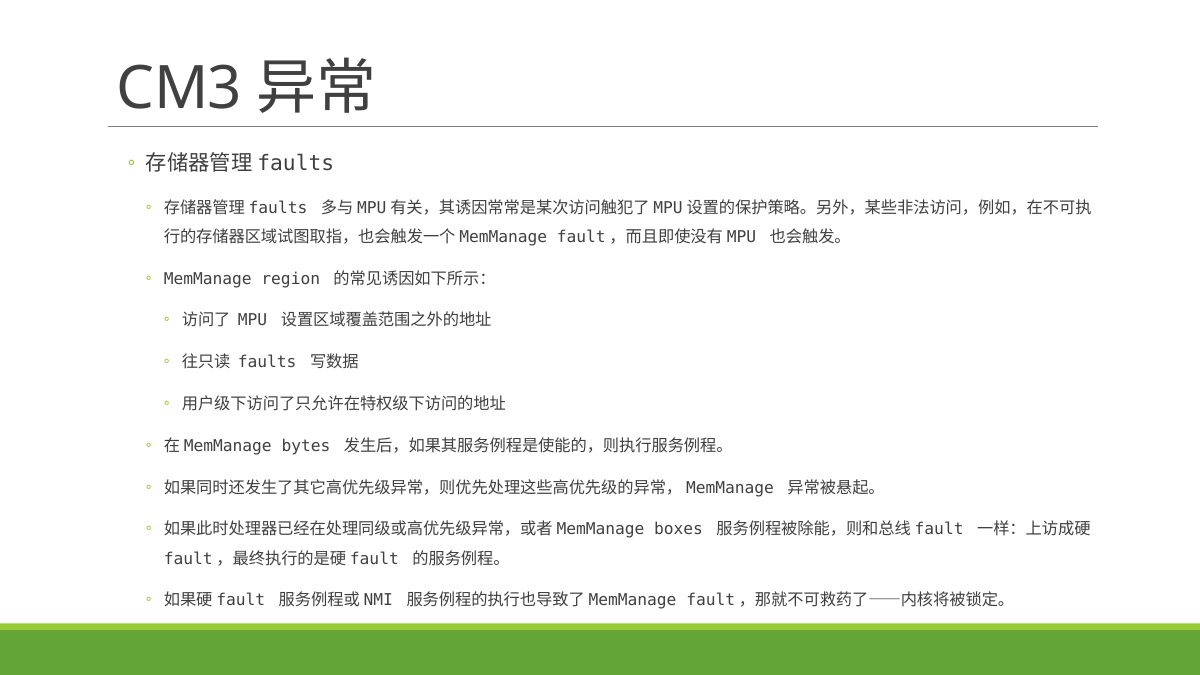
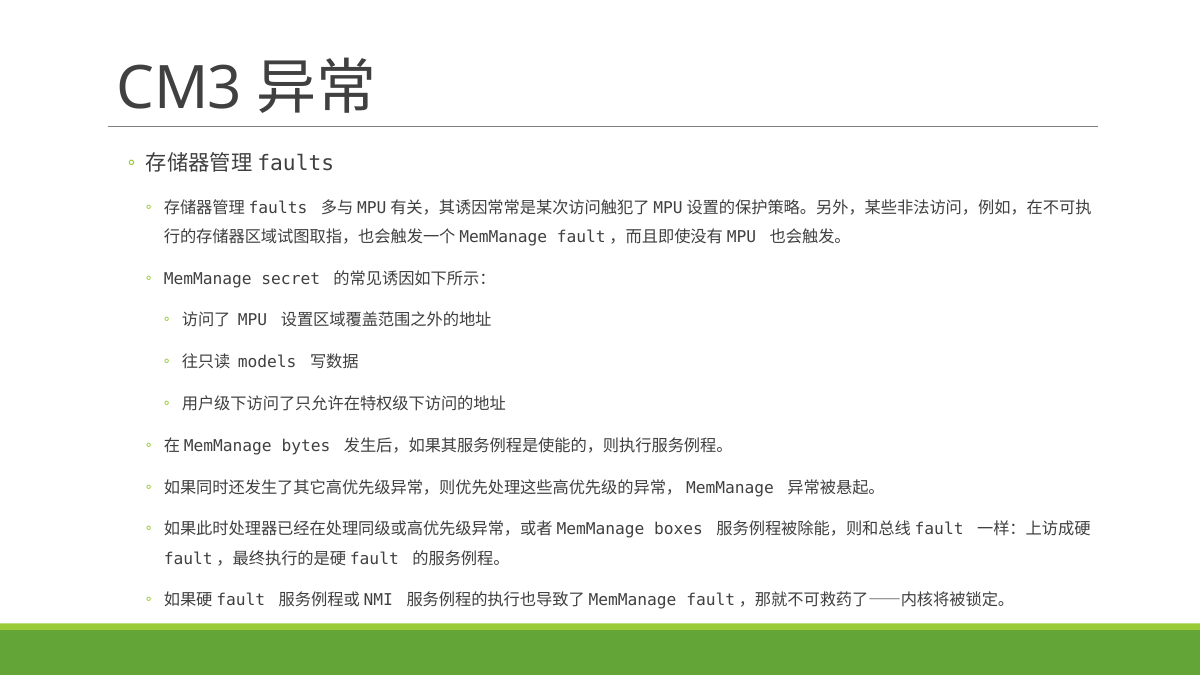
region: region -> secret
faults: faults -> models
